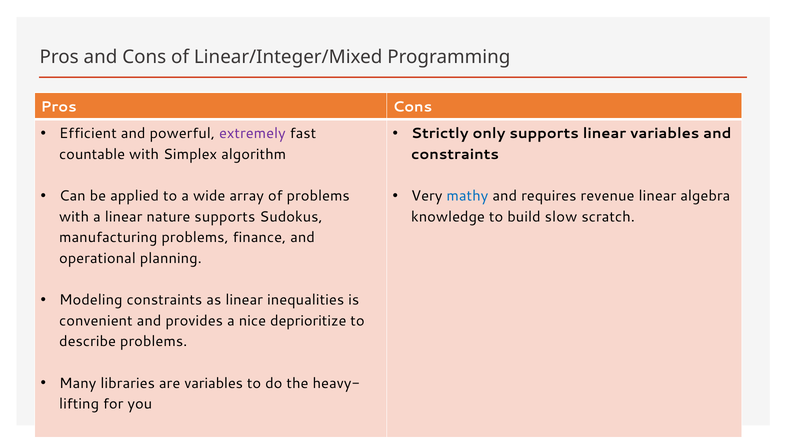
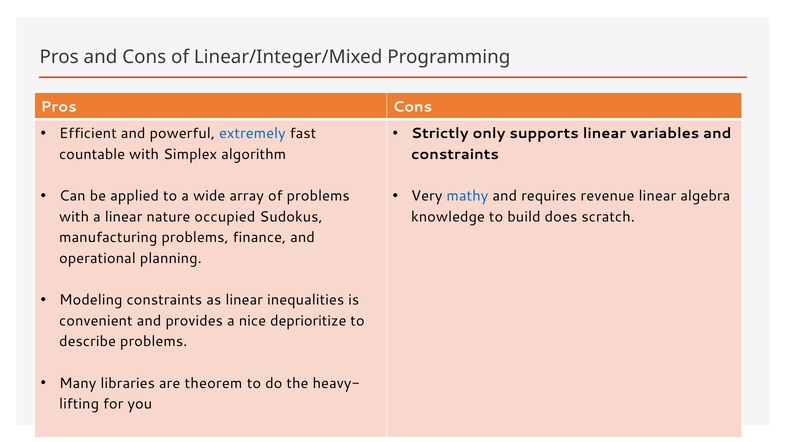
extremely colour: purple -> blue
nature supports: supports -> occupied
slow: slow -> does
are variables: variables -> theorem
